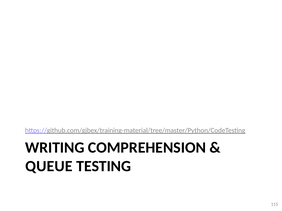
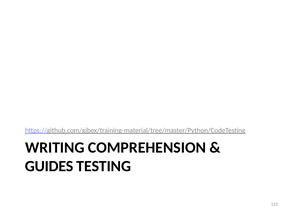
QUEUE: QUEUE -> GUIDES
